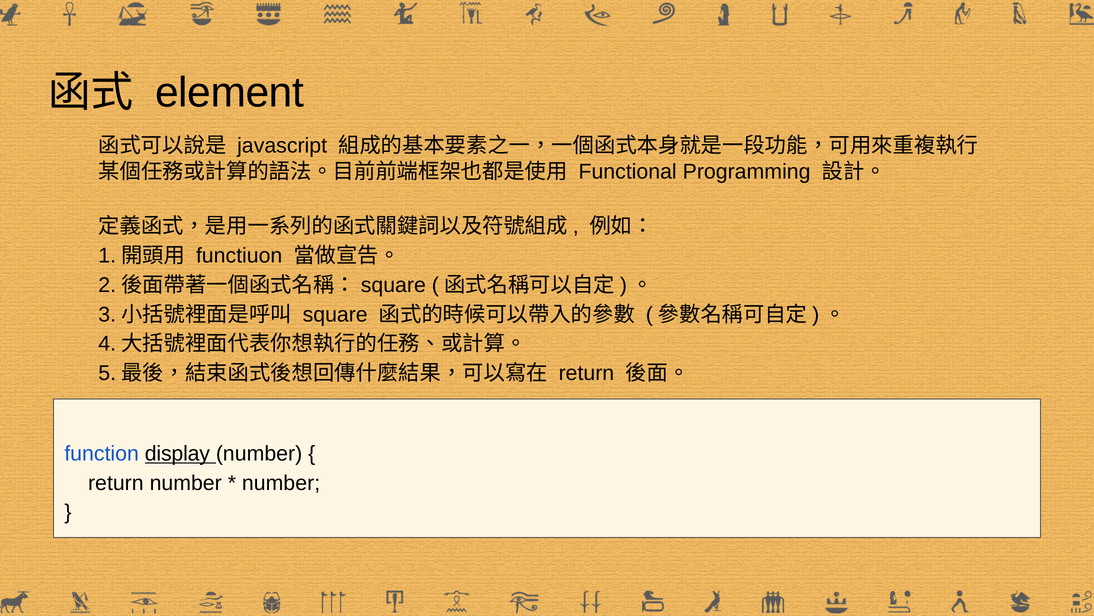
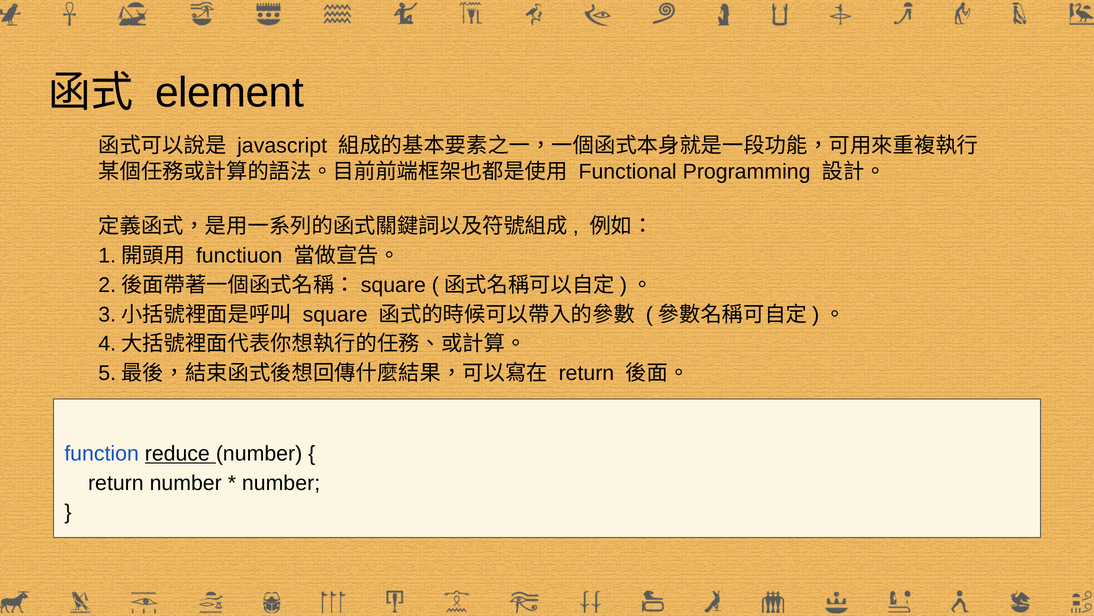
display: display -> reduce
